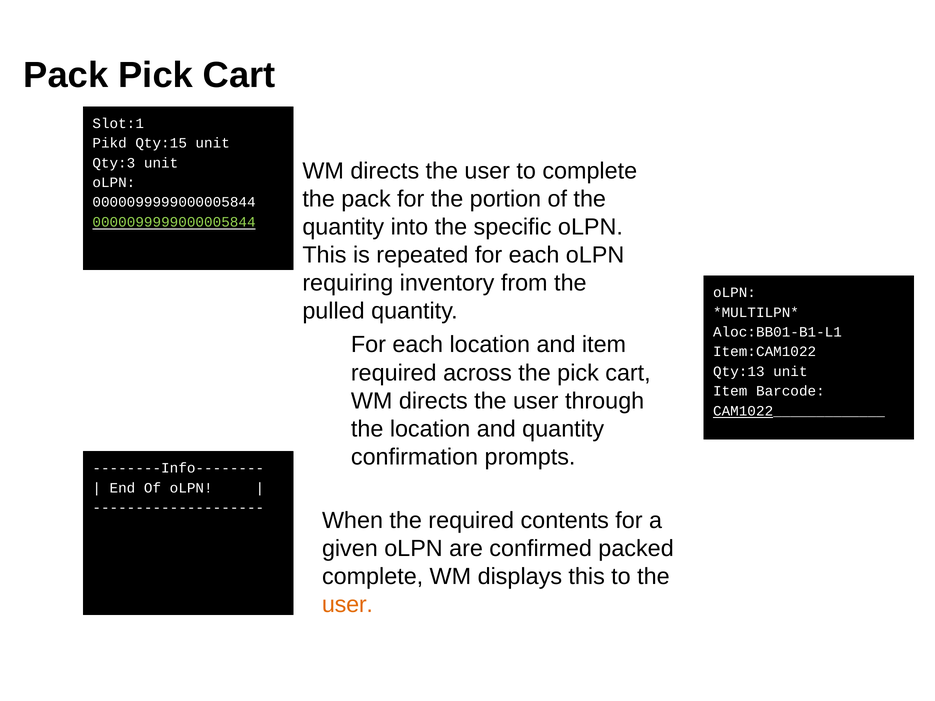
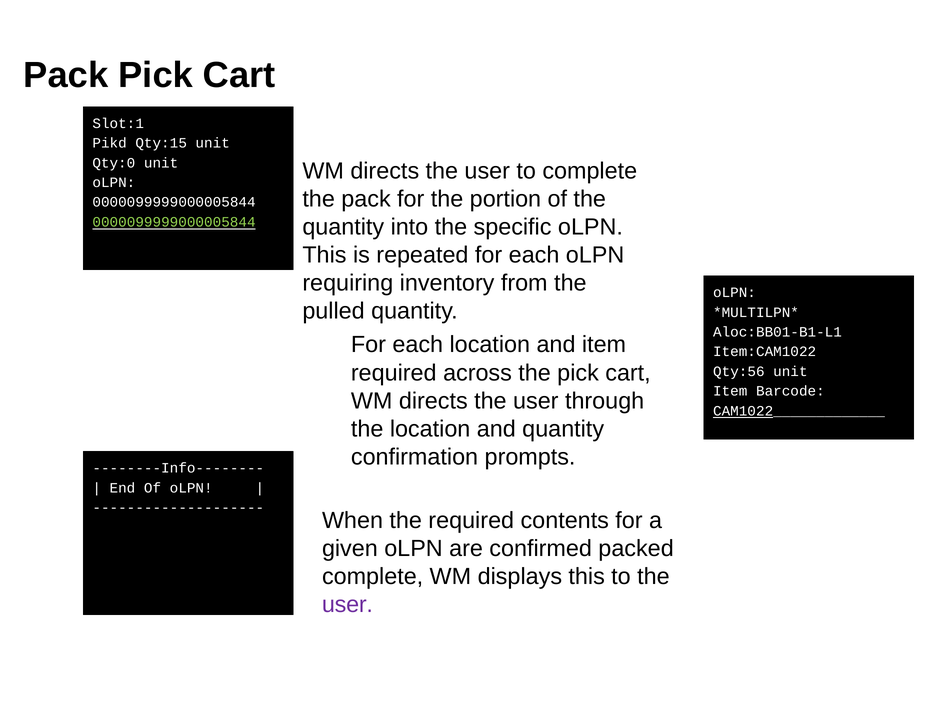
Qty:3: Qty:3 -> Qty:0
Qty:13: Qty:13 -> Qty:56
user at (347, 605) colour: orange -> purple
